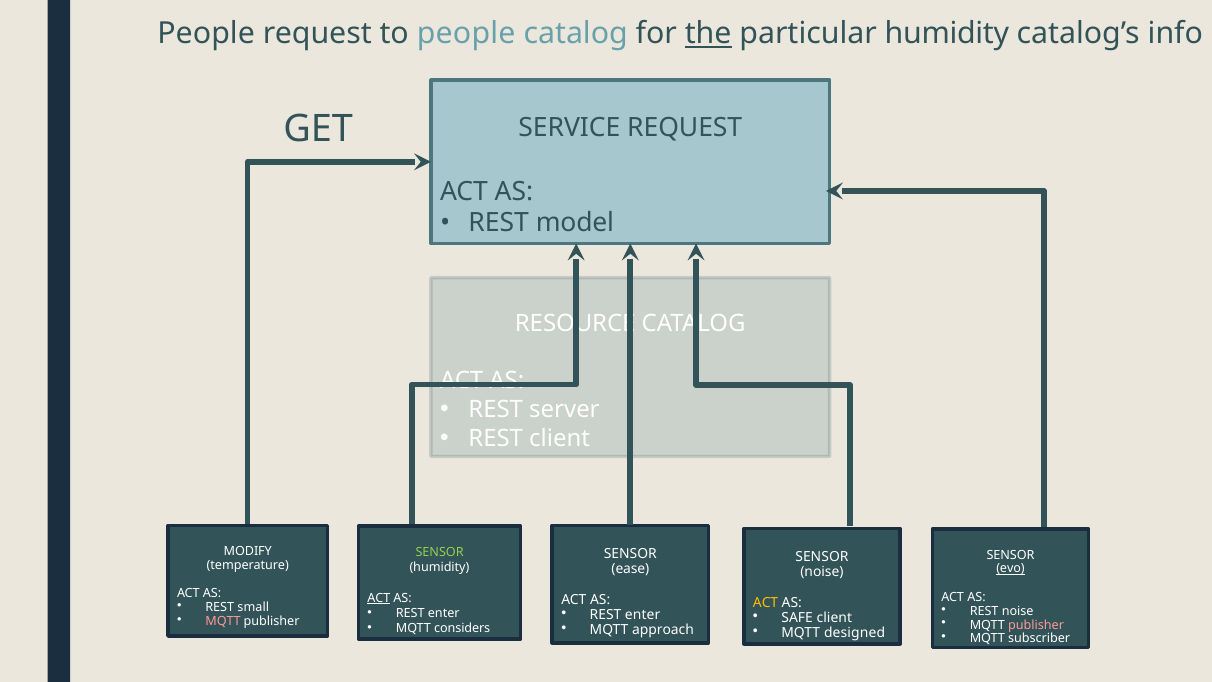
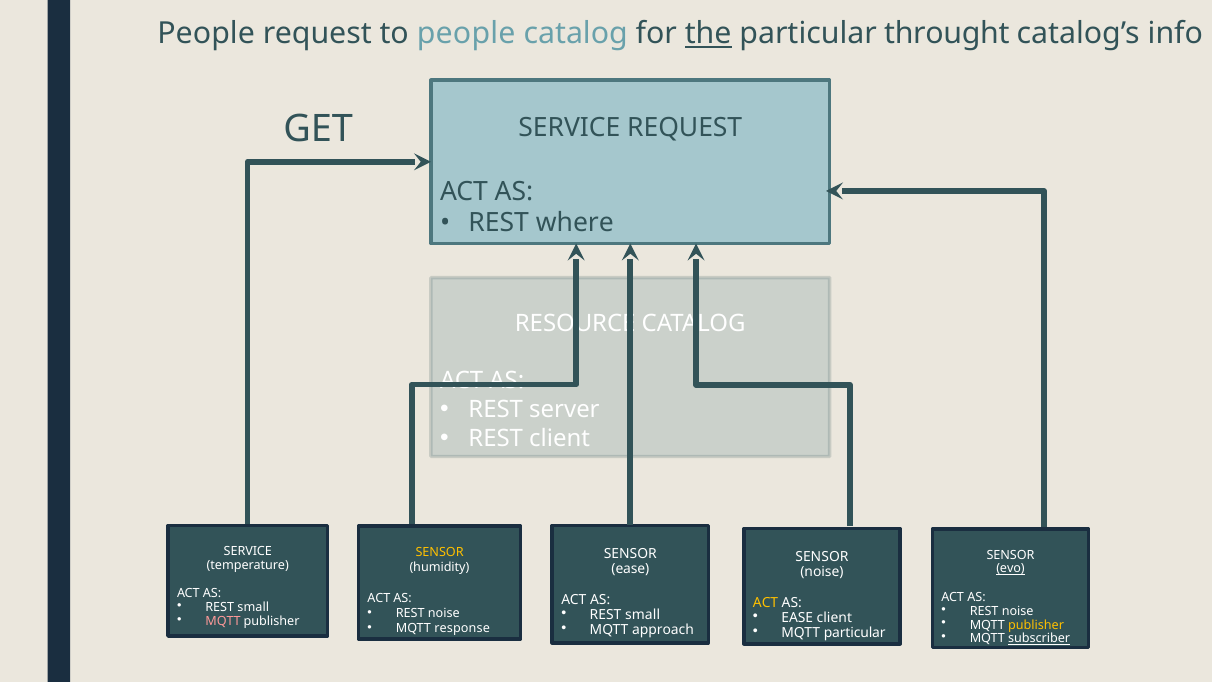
particular humidity: humidity -> throught
model: model -> where
MODIFY at (248, 551): MODIFY -> SERVICE
SENSOR at (440, 552) colour: light green -> yellow
ACT at (379, 598) underline: present -> none
enter at (444, 613): enter -> noise
enter at (643, 615): enter -> small
SAFE at (797, 618): SAFE -> EASE
publisher at (1036, 625) colour: pink -> yellow
considers: considers -> response
MQTT designed: designed -> particular
subscriber underline: none -> present
